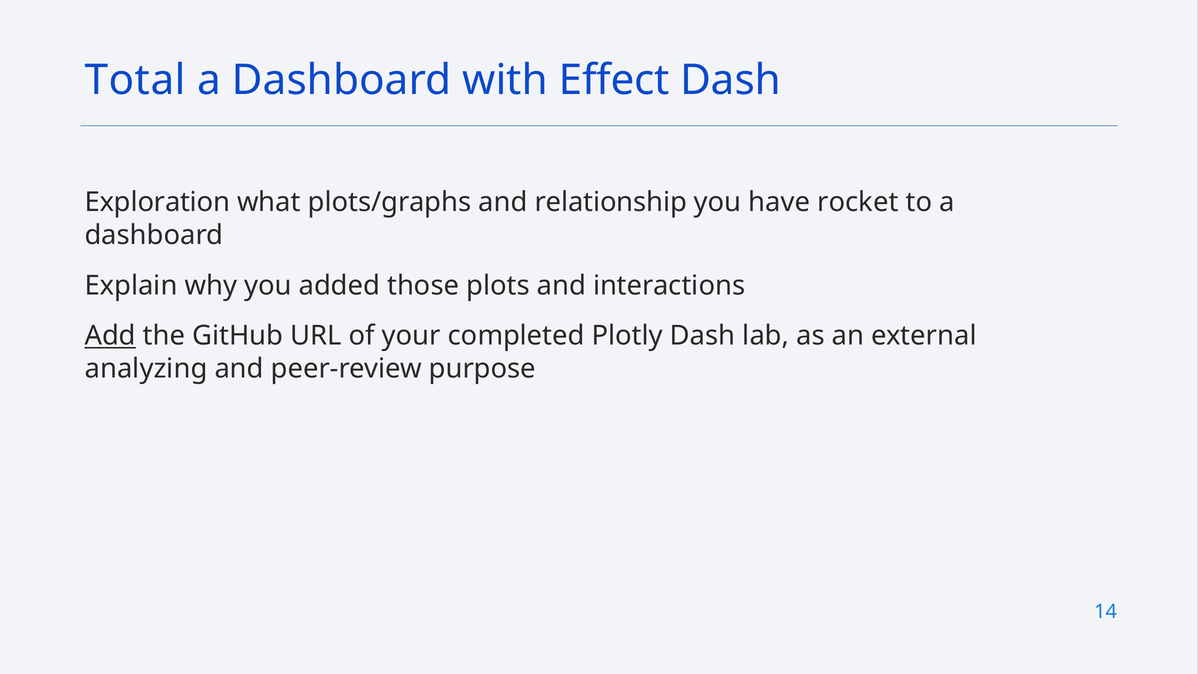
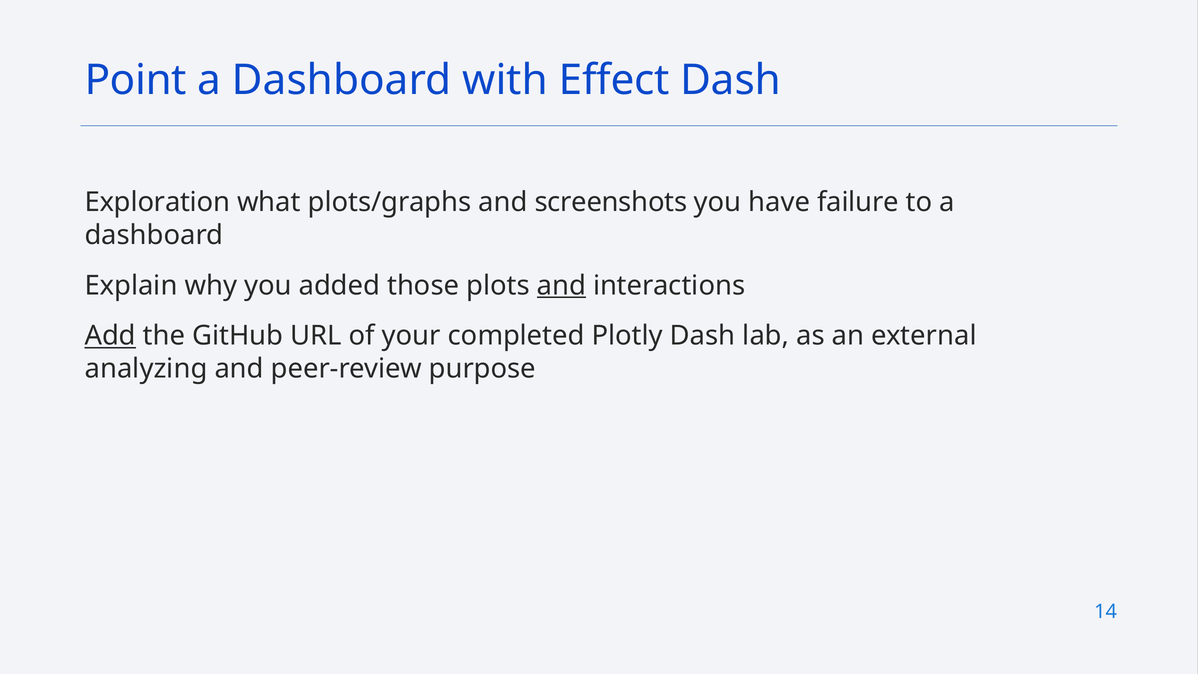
Total: Total -> Point
relationship: relationship -> screenshots
rocket: rocket -> failure
and at (561, 285) underline: none -> present
